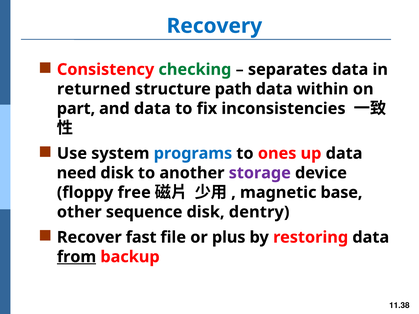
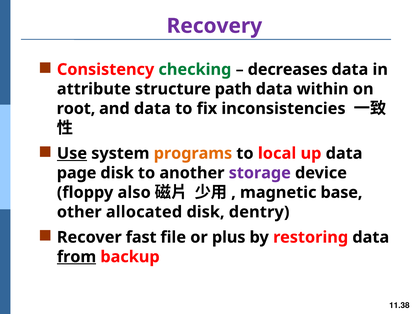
Recovery colour: blue -> purple
separates: separates -> decreases
returned: returned -> attribute
part: part -> root
Use underline: none -> present
programs colour: blue -> orange
ones: ones -> local
need: need -> page
free: free -> also
sequence: sequence -> allocated
